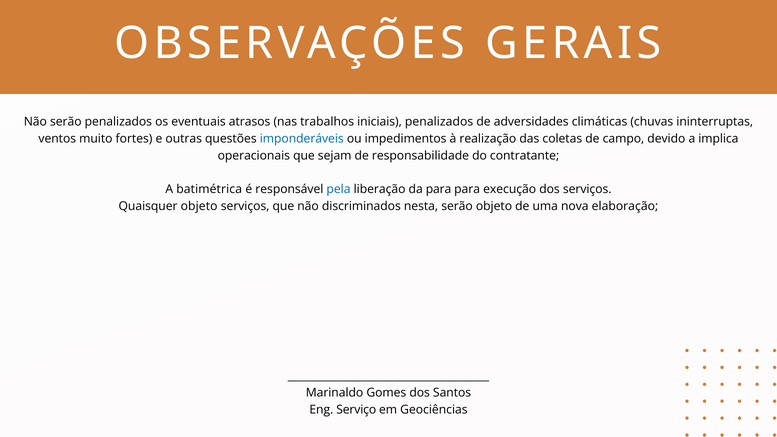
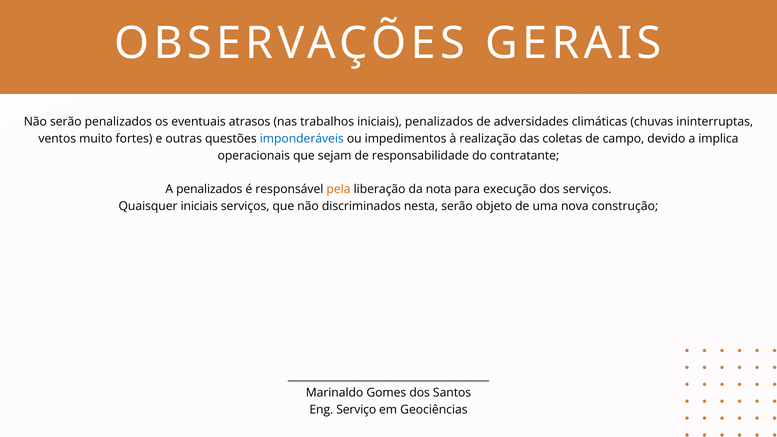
A batimétrica: batimétrica -> penalizados
pela colour: blue -> orange
da para: para -> nota
Quaisquer objeto: objeto -> iniciais
elaboração: elaboração -> construção
